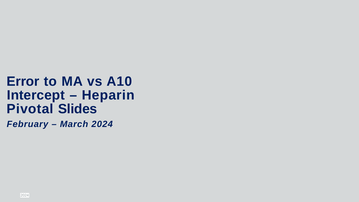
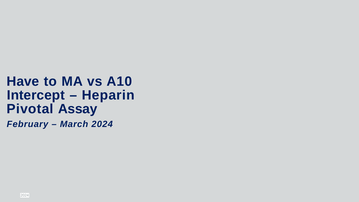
Error: Error -> Have
Slides: Slides -> Assay
